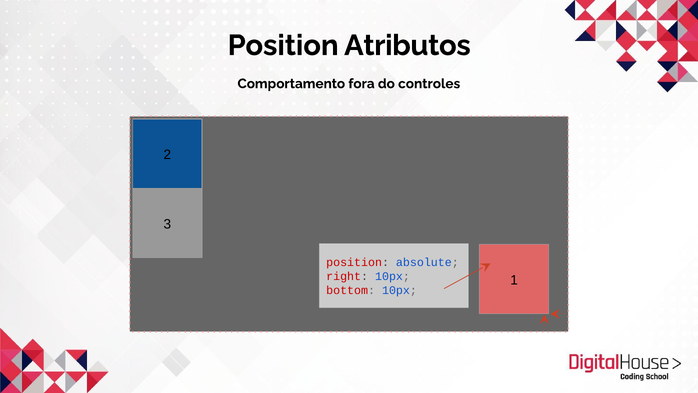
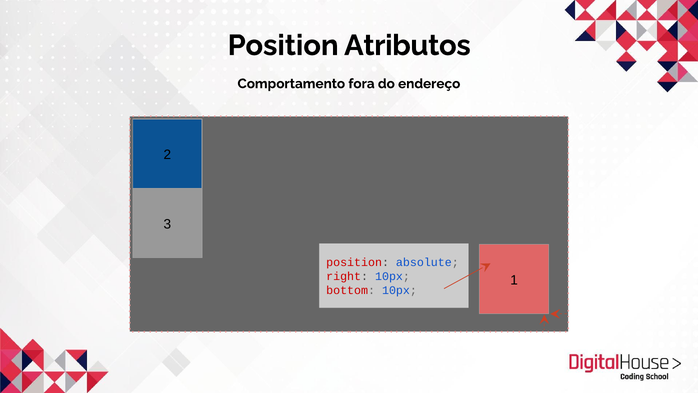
controles: controles -> endereço
